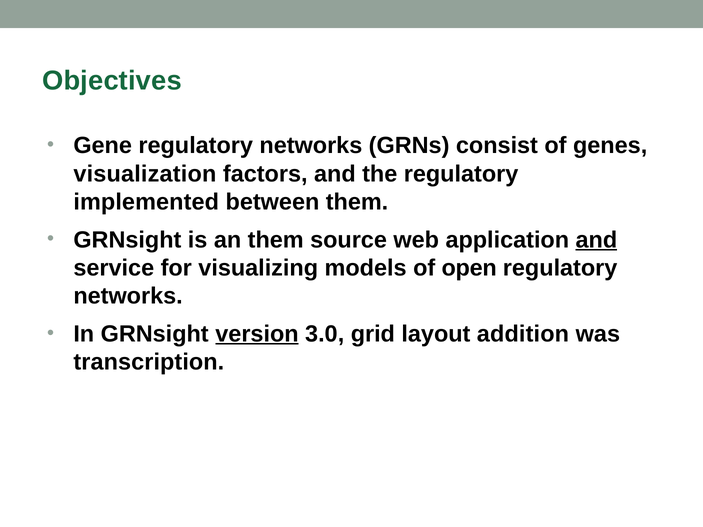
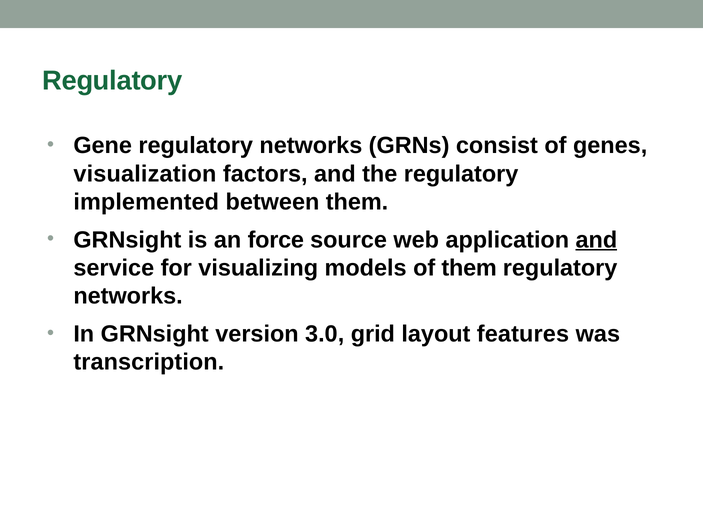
Objectives at (112, 81): Objectives -> Regulatory
an them: them -> force
of open: open -> them
version underline: present -> none
addition: addition -> features
